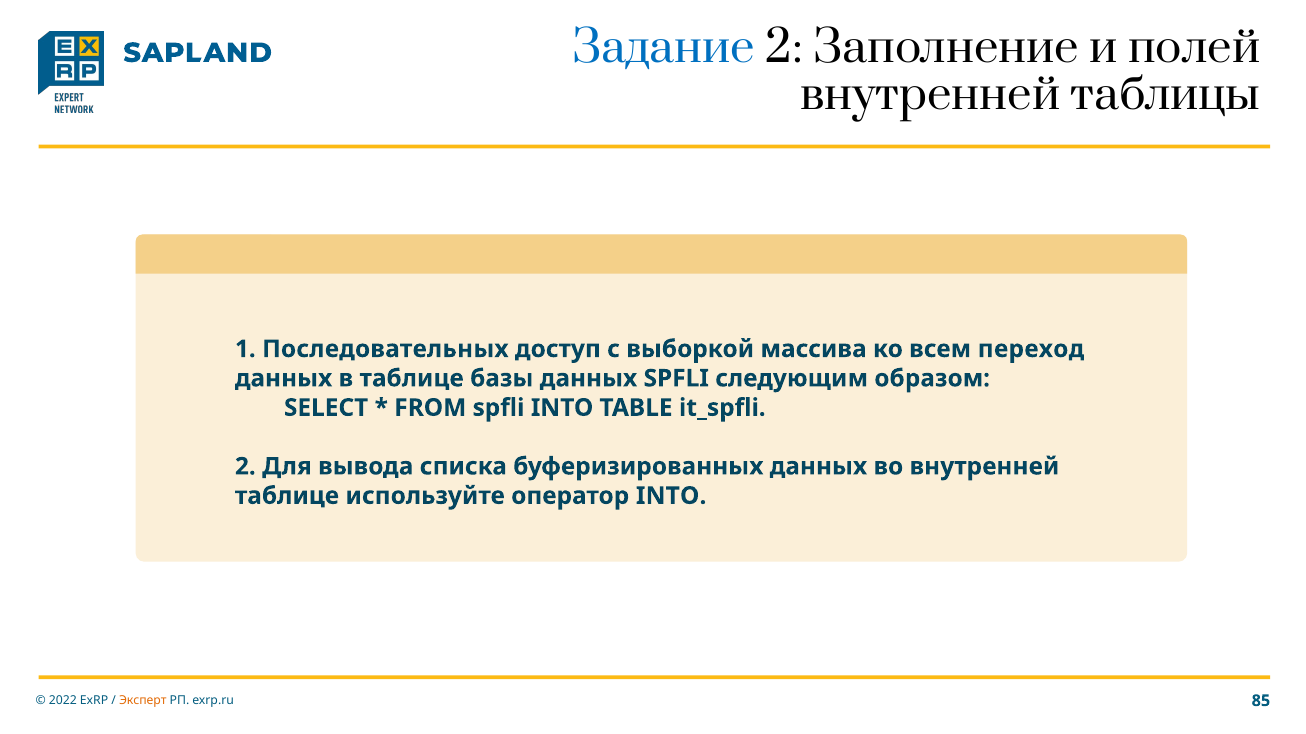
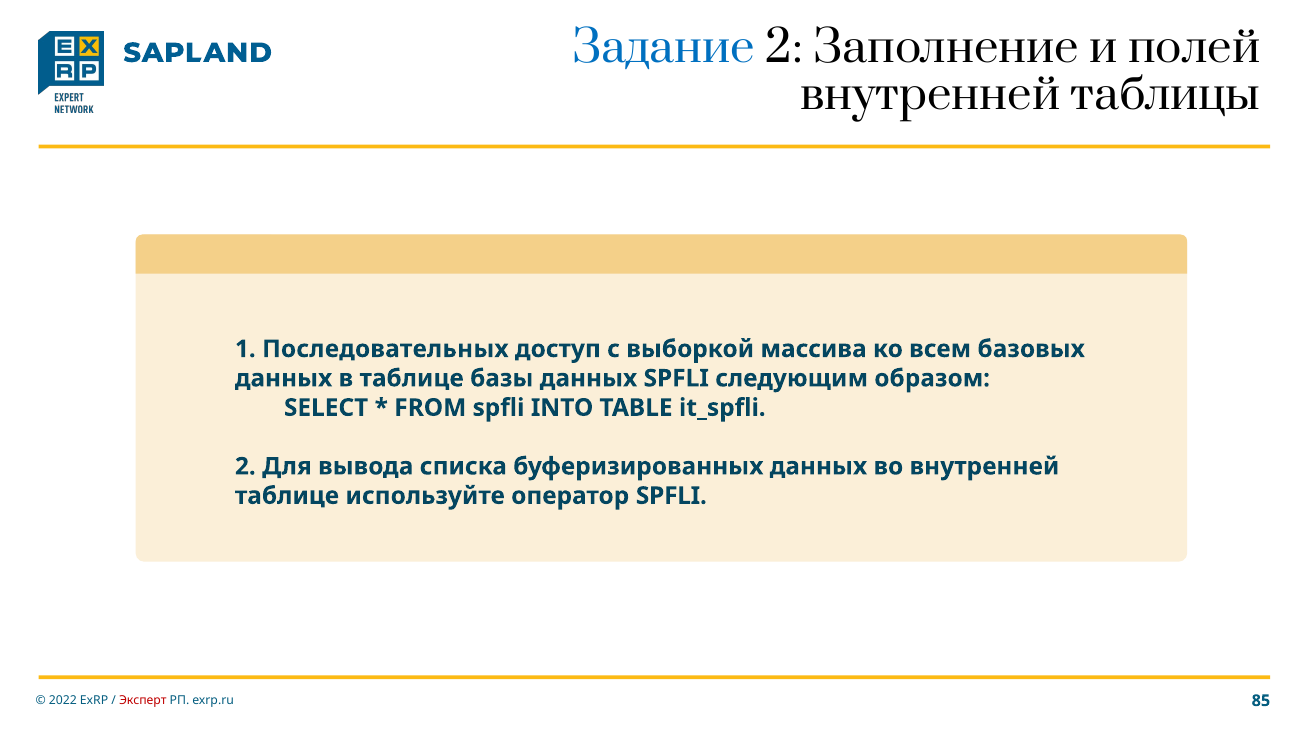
переход: переход -> базовых
оператор INTO: INTO -> SPFLI
Эксперт colour: orange -> red
